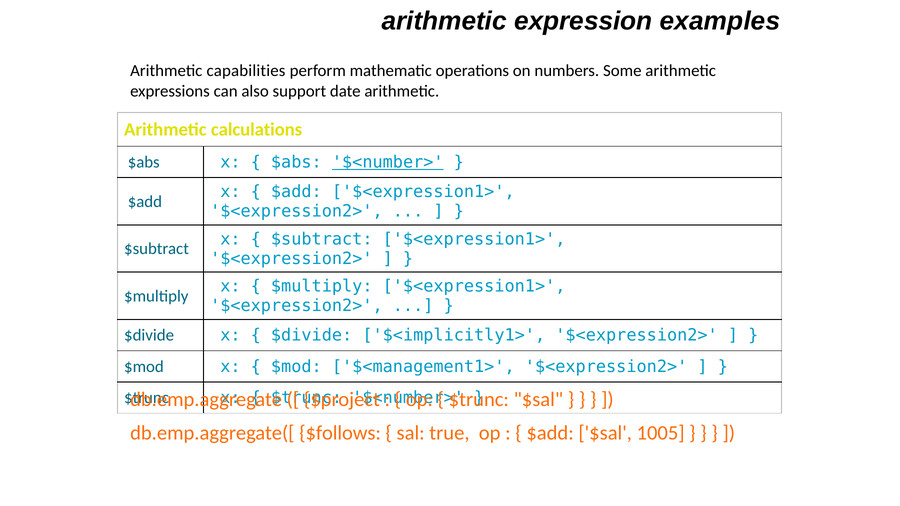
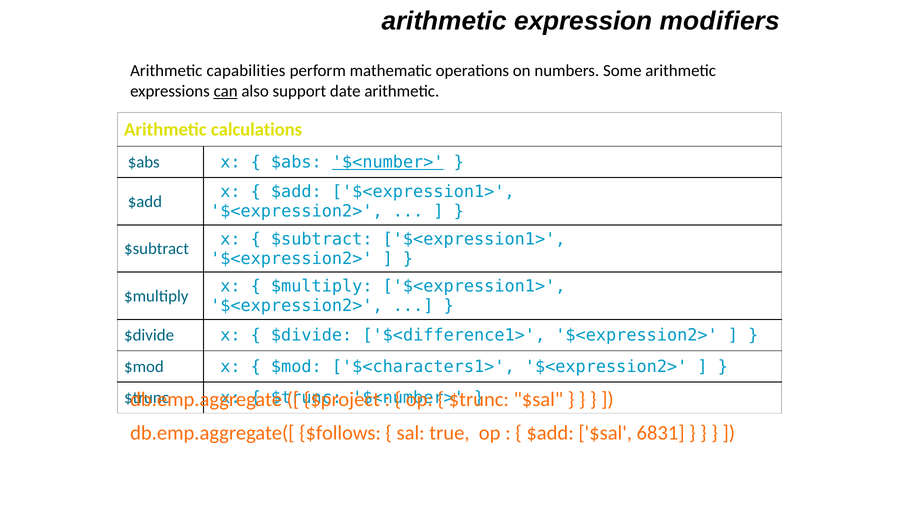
examples: examples -> modifiers
can underline: none -> present
$<implicitly1>: $<implicitly1> -> $<difference1>
$<management1>: $<management1> -> $<characters1>
1005: 1005 -> 6831
